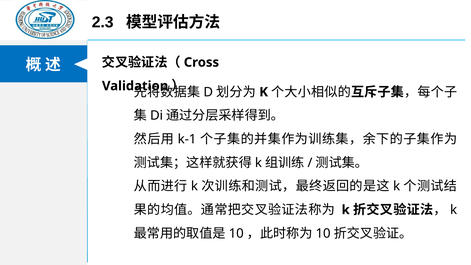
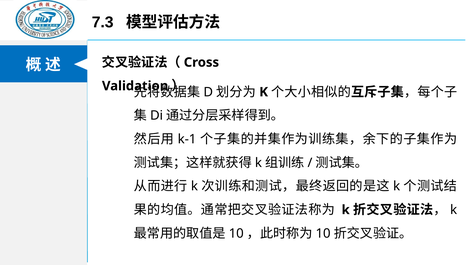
2.3: 2.3 -> 7.3
